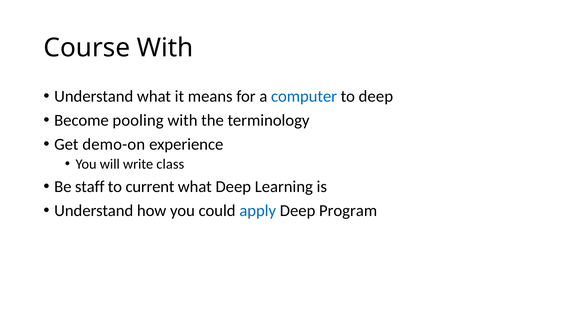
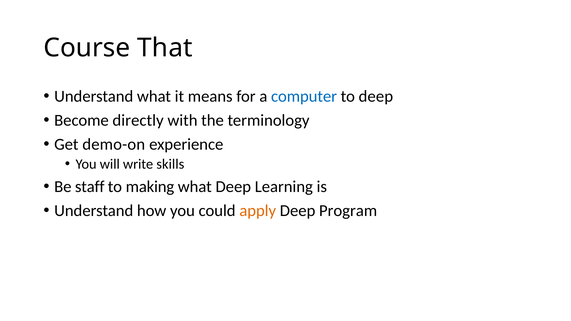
Course With: With -> That
pooling: pooling -> directly
class: class -> skills
current: current -> making
apply colour: blue -> orange
